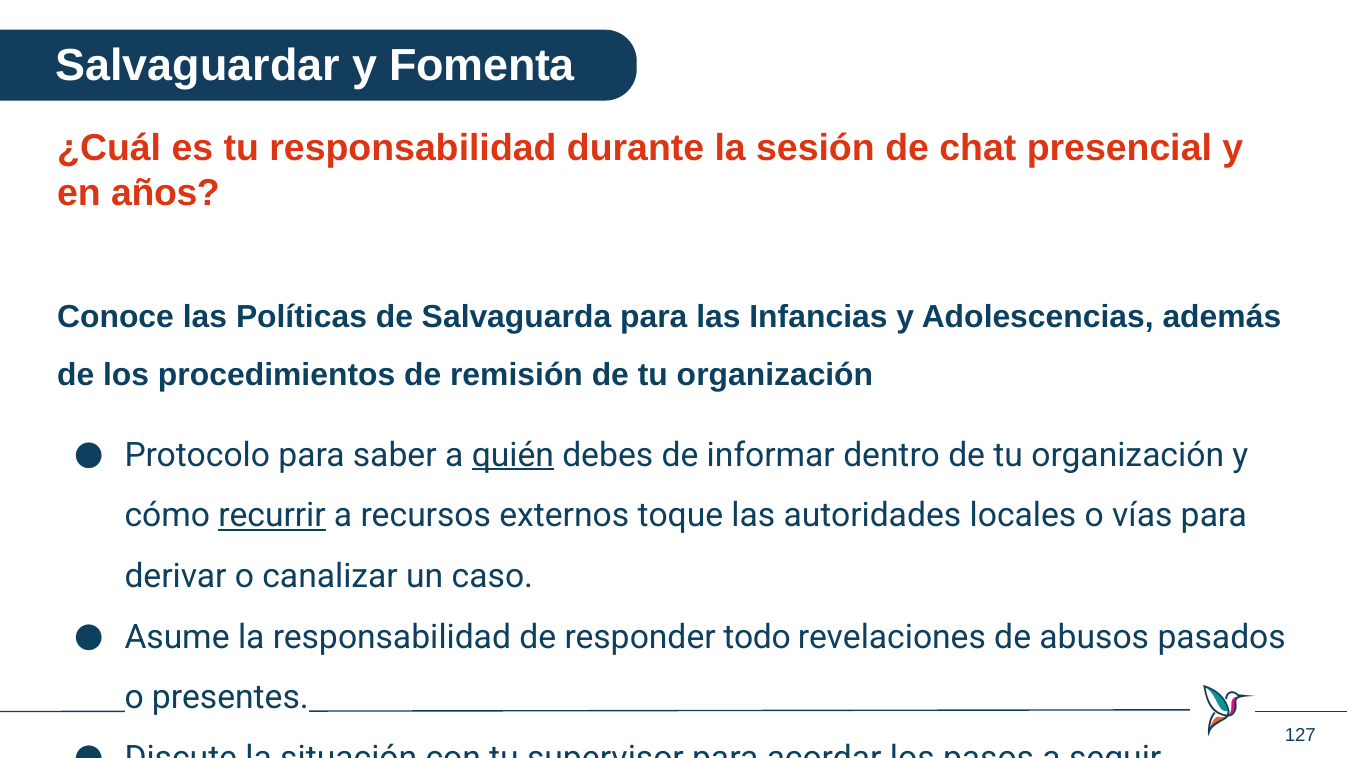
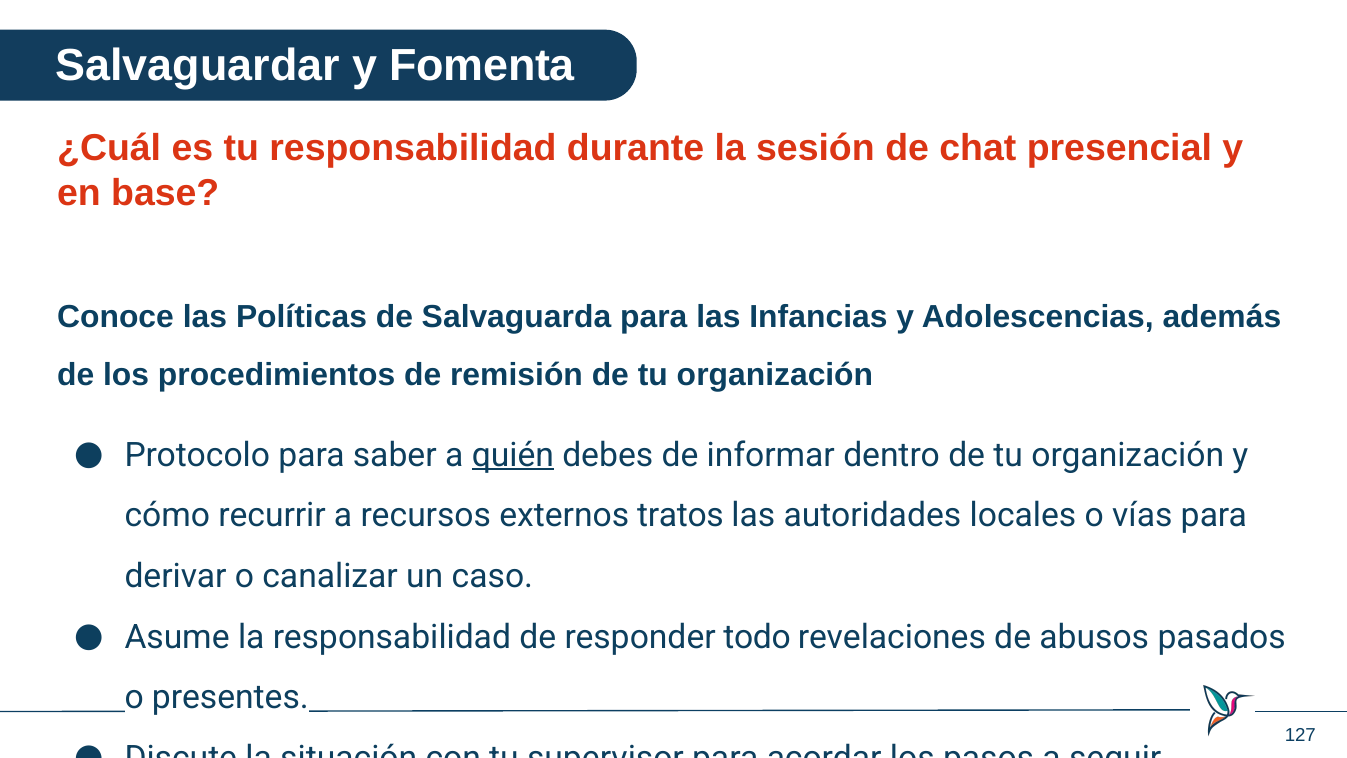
años: años -> base
recurrir underline: present -> none
toque: toque -> tratos
